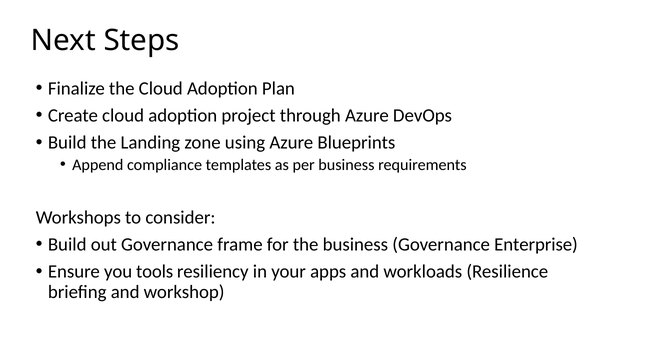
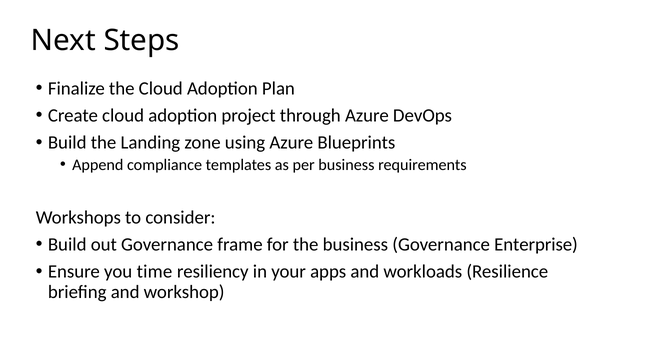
tools: tools -> time
